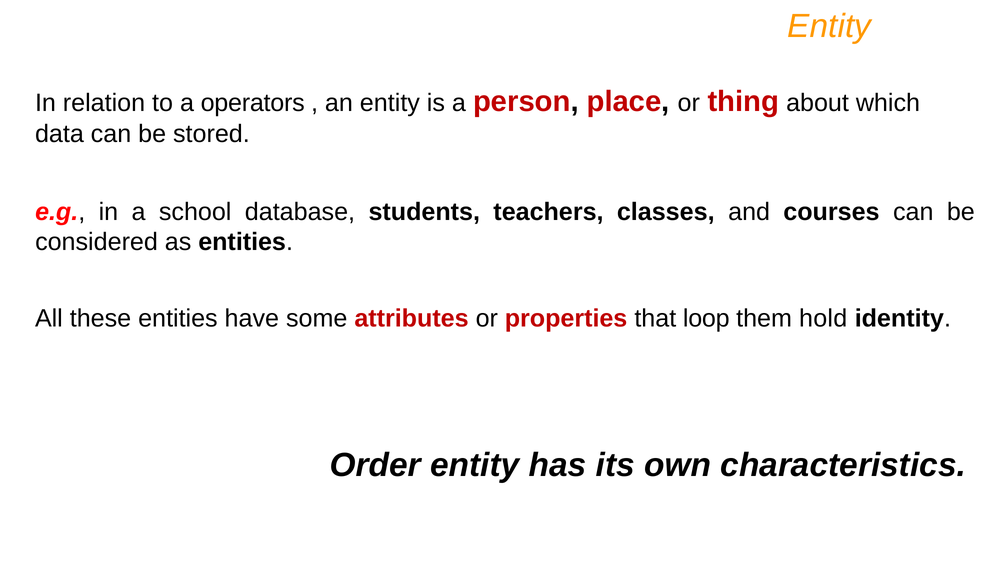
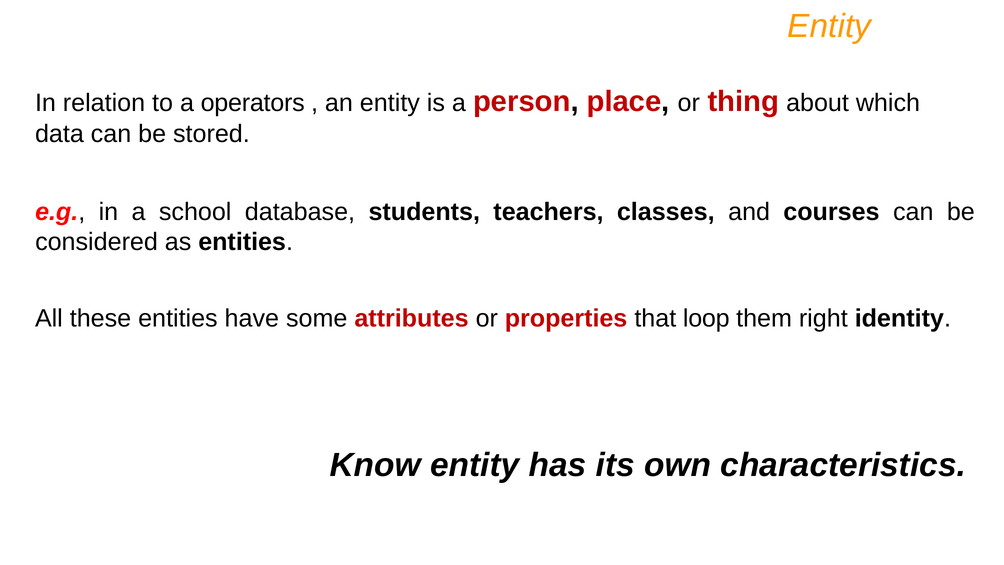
hold: hold -> right
Order: Order -> Know
